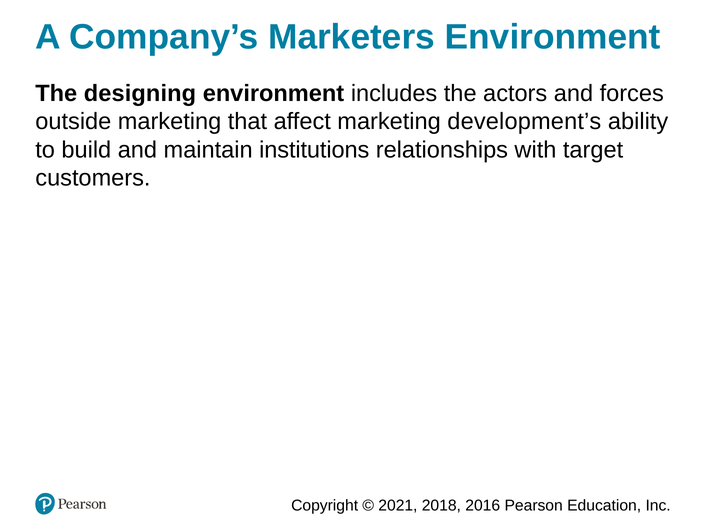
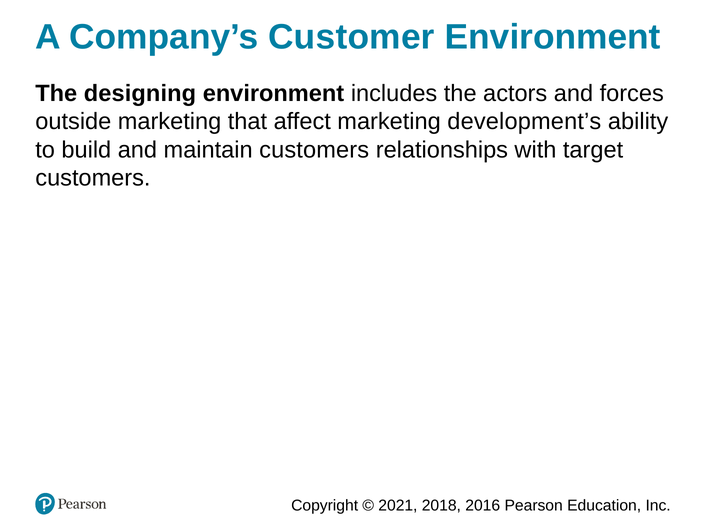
Marketers: Marketers -> Customer
maintain institutions: institutions -> customers
